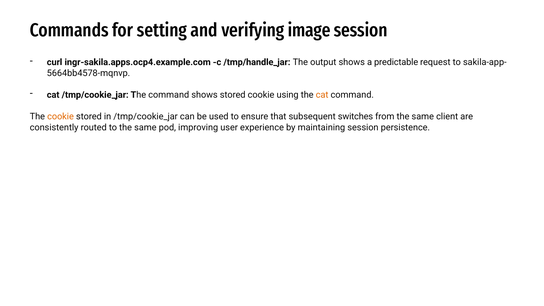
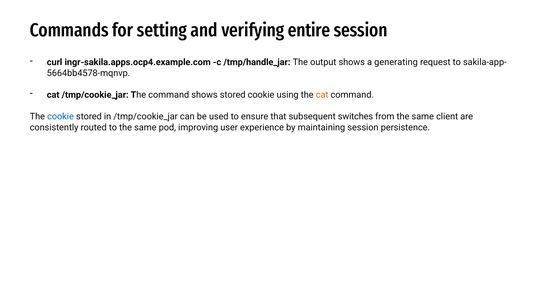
image: image -> entire
predictable: predictable -> generating
cookie at (61, 117) colour: orange -> blue
